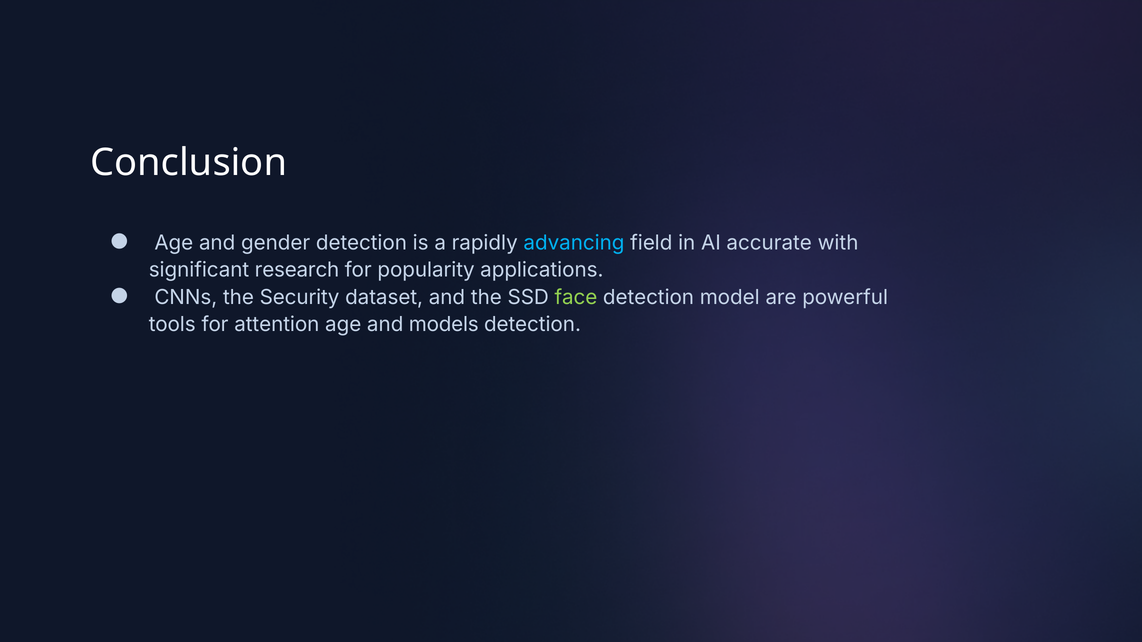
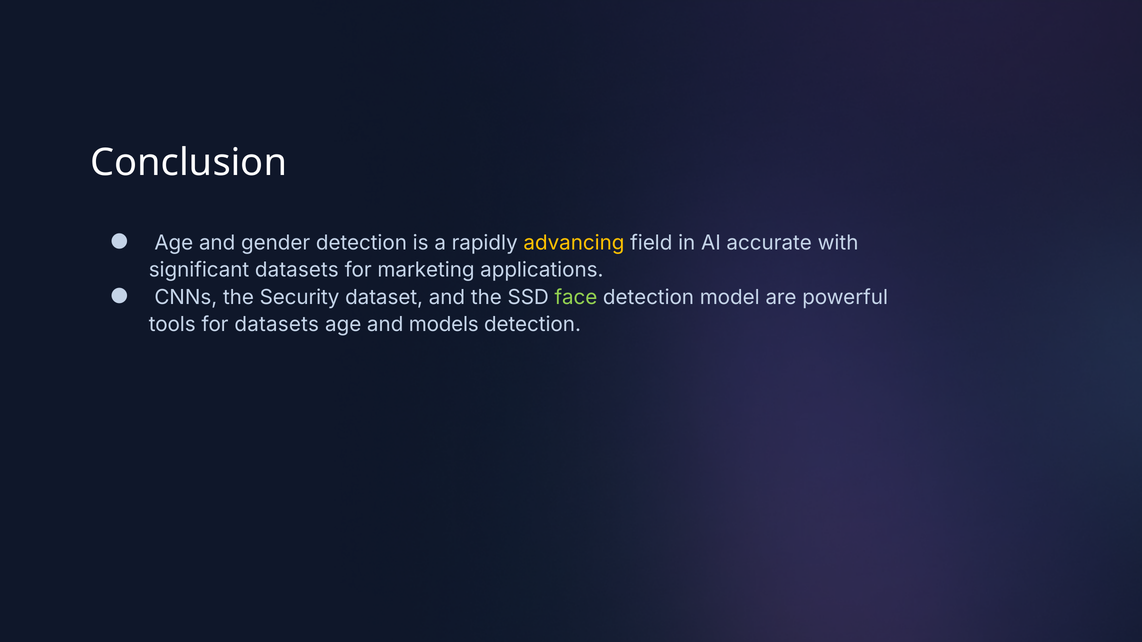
advancing colour: light blue -> yellow
significant research: research -> datasets
popularity: popularity -> marketing
for attention: attention -> datasets
